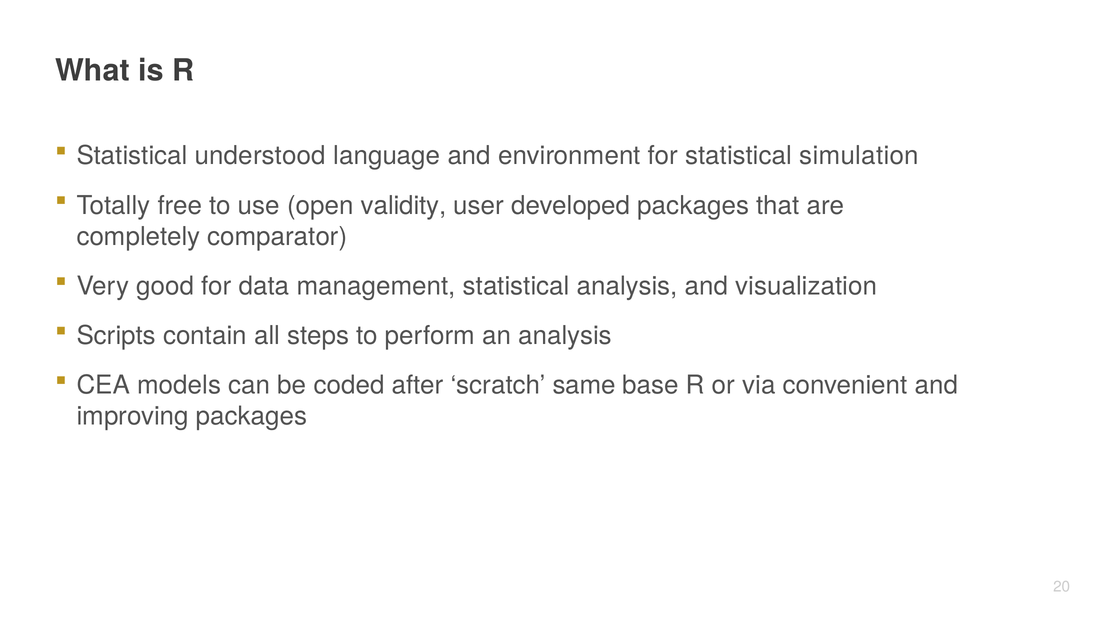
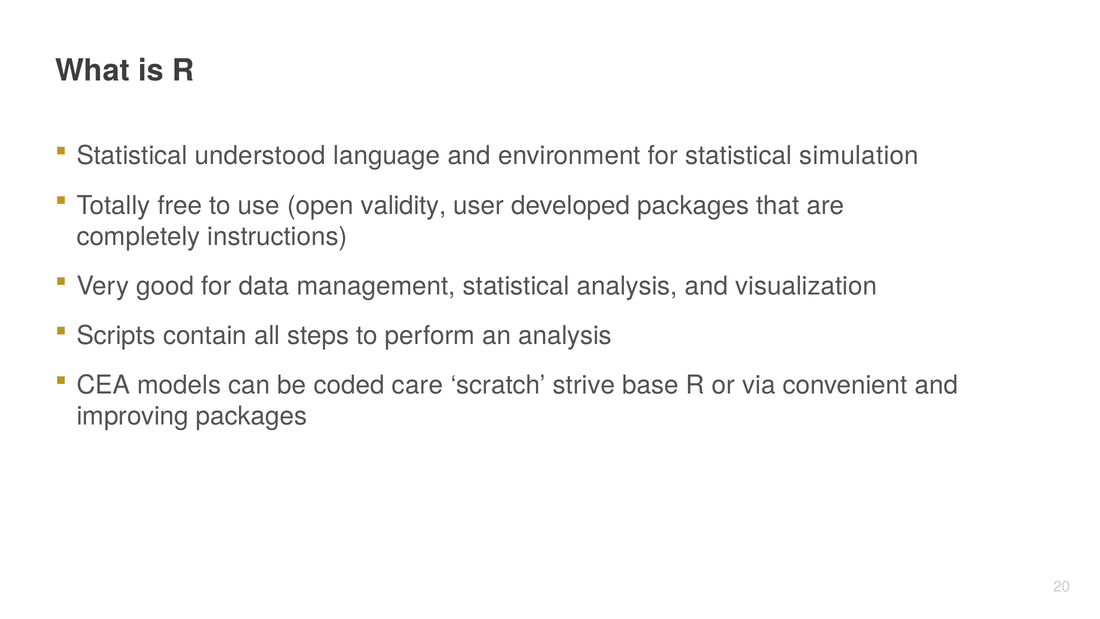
comparator: comparator -> instructions
after: after -> care
same: same -> strive
